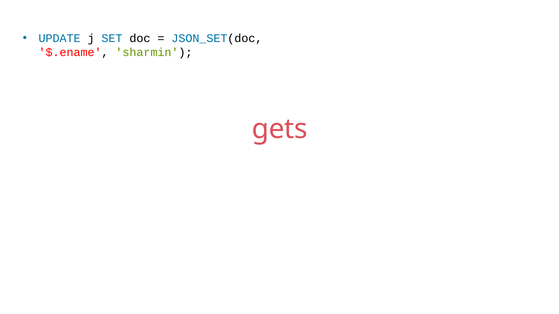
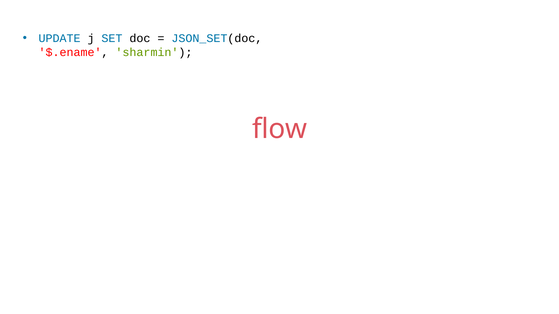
gets: gets -> flow
